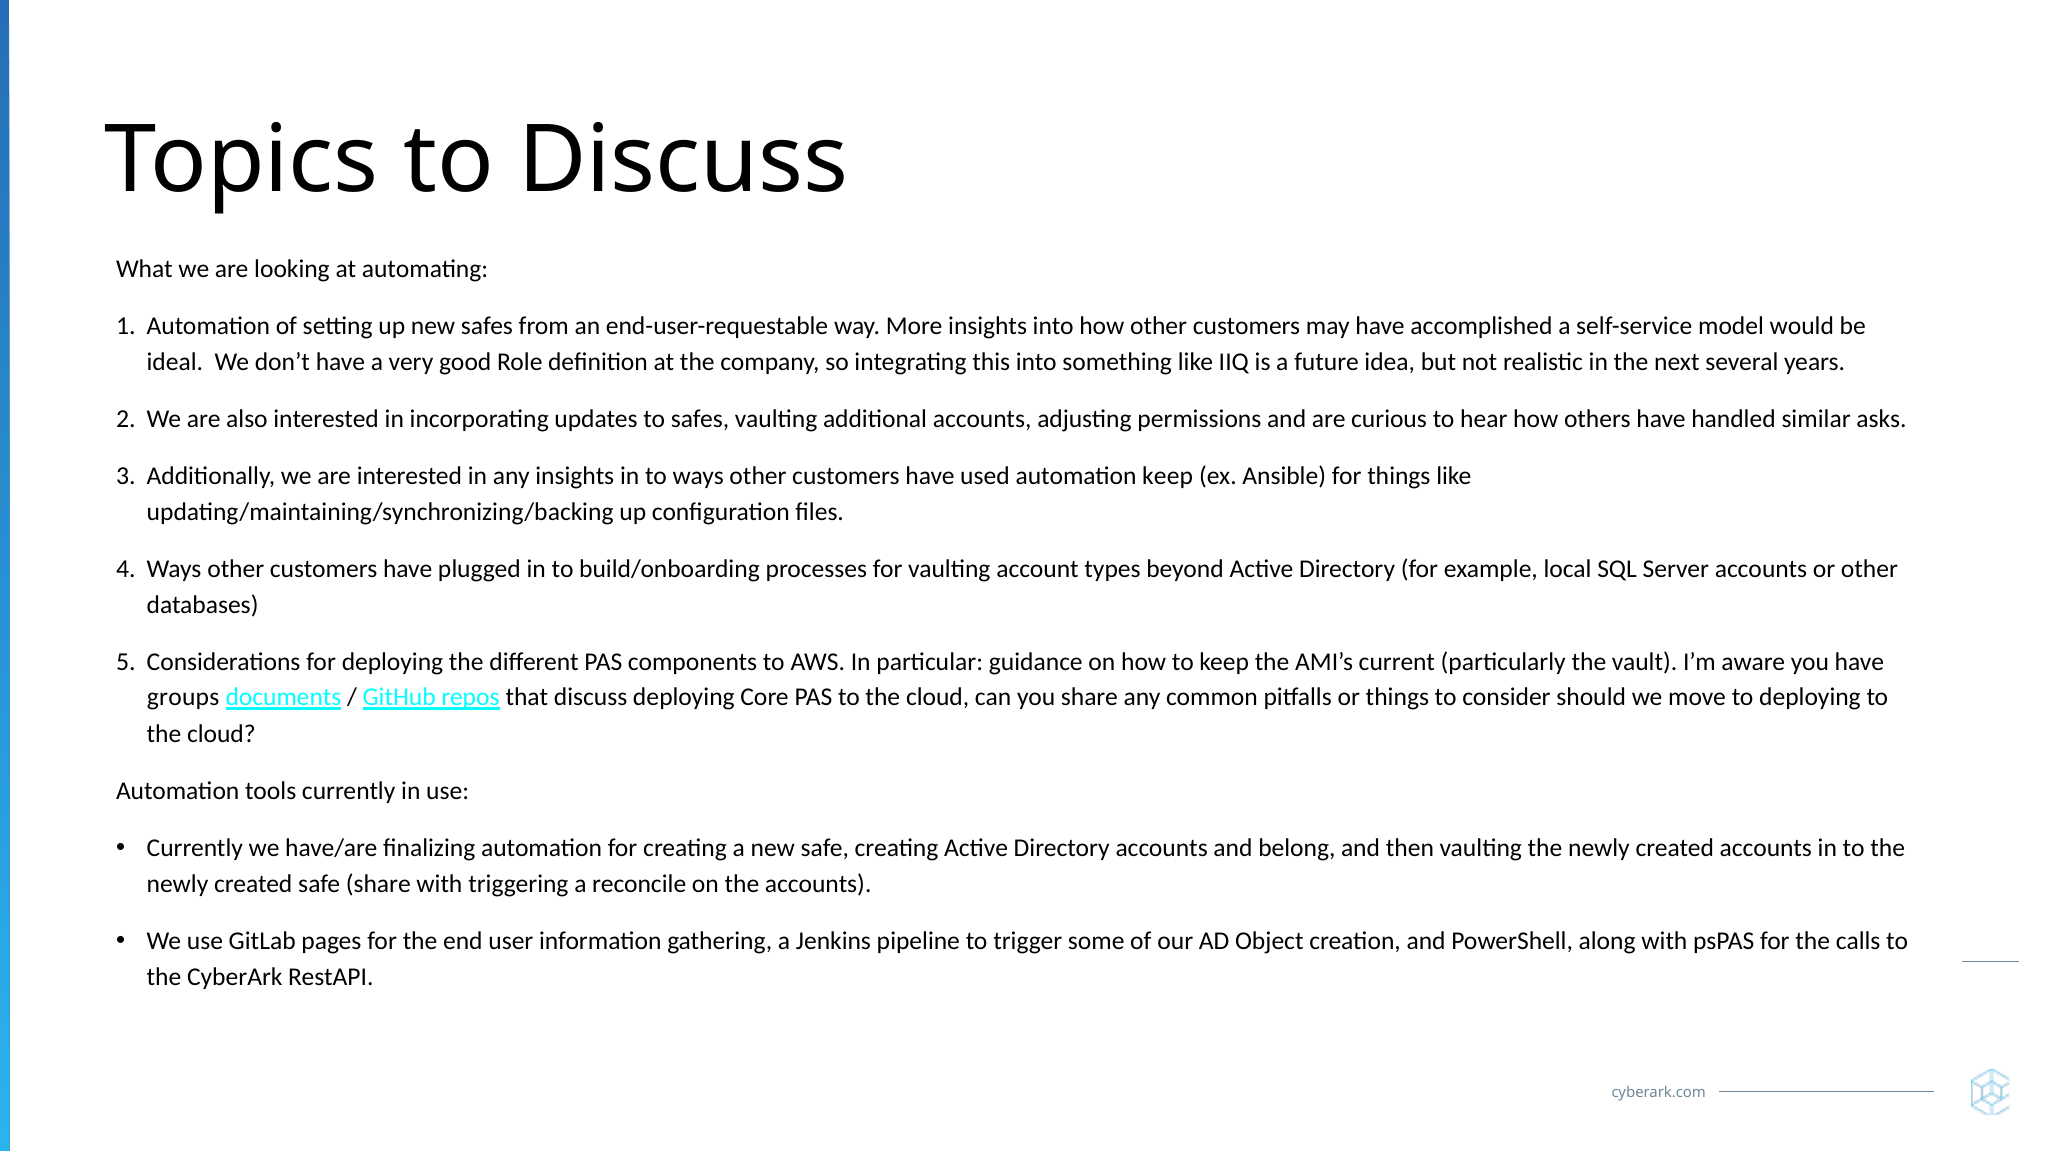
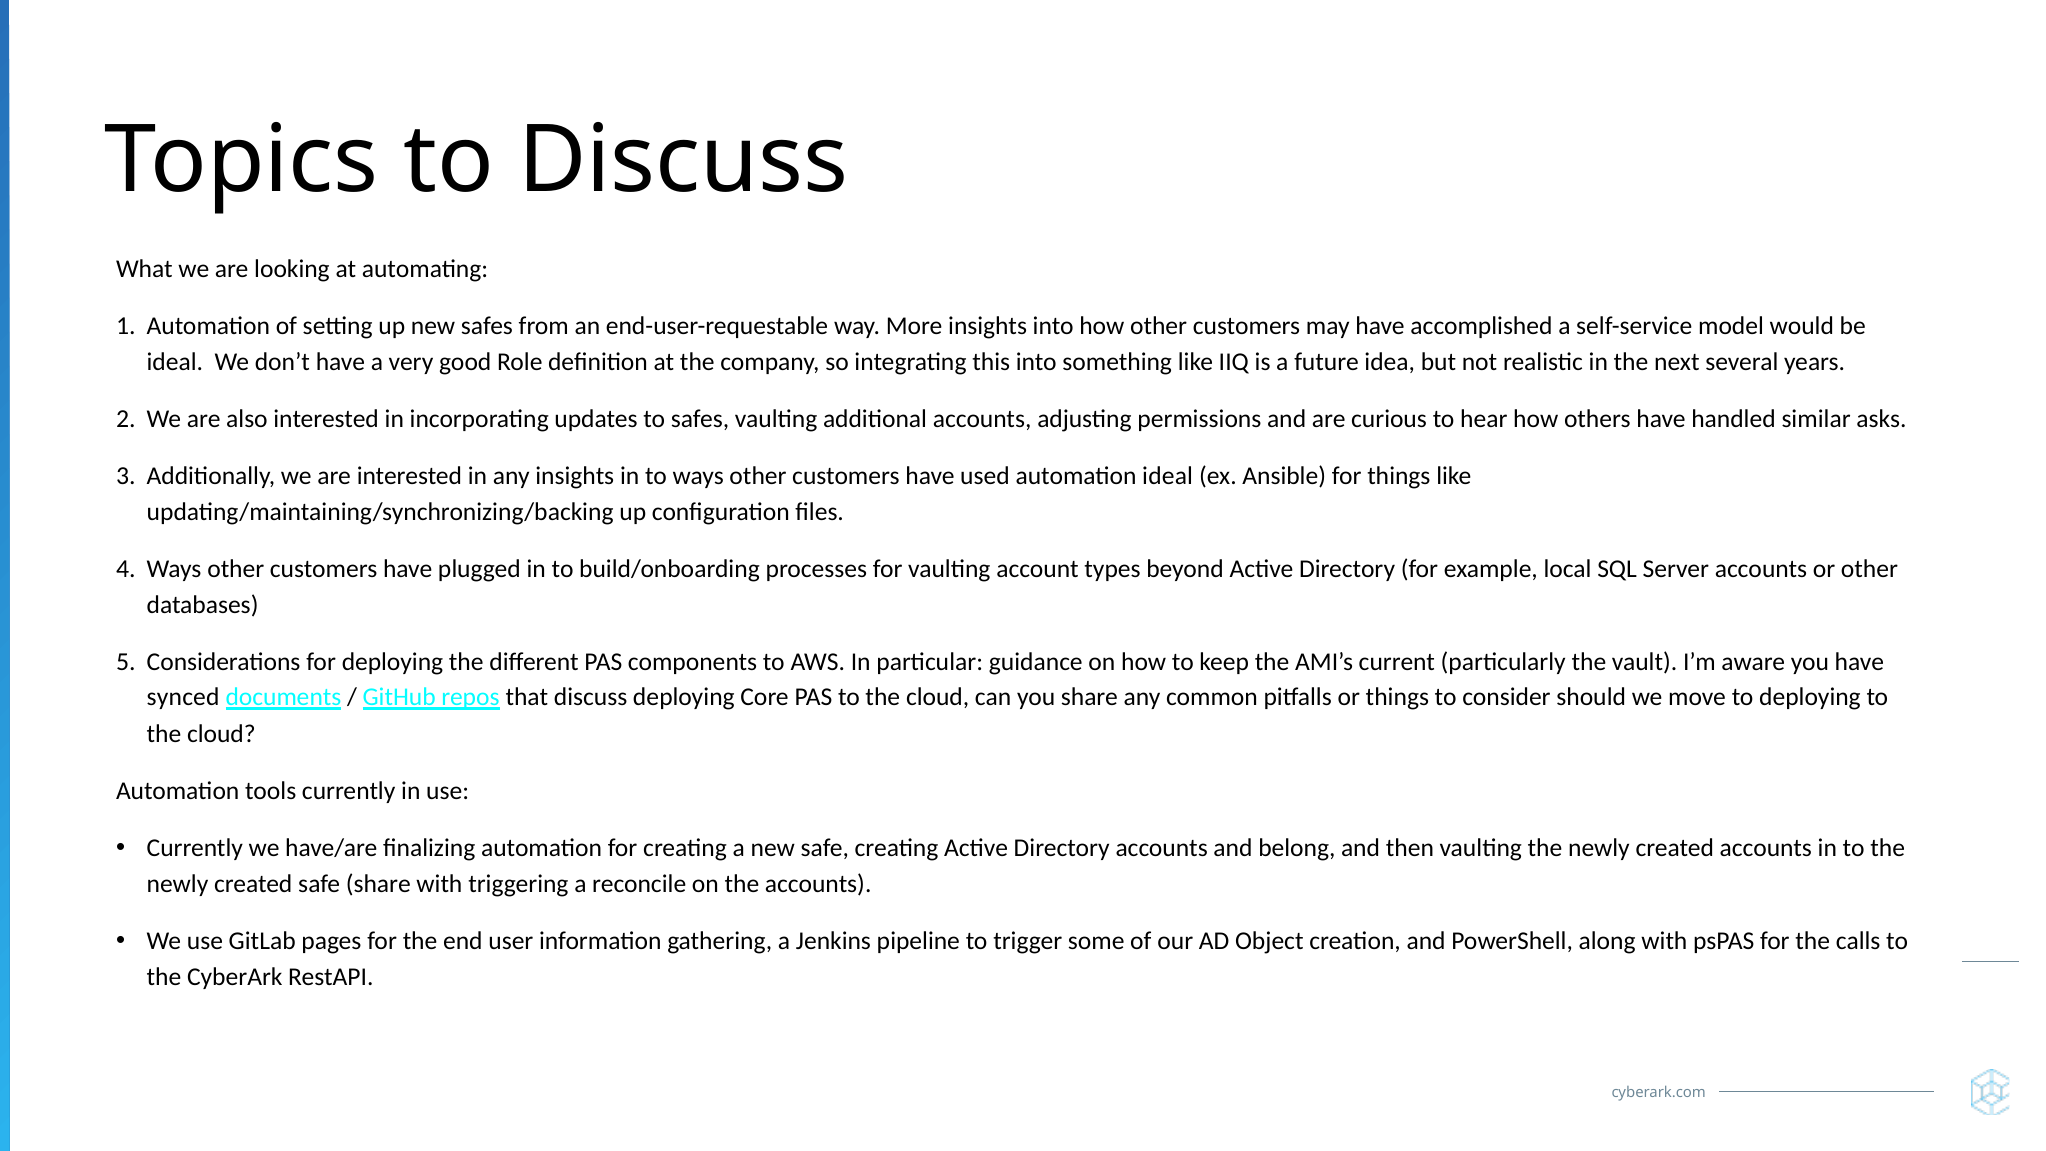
automation keep: keep -> ideal
groups: groups -> synced
